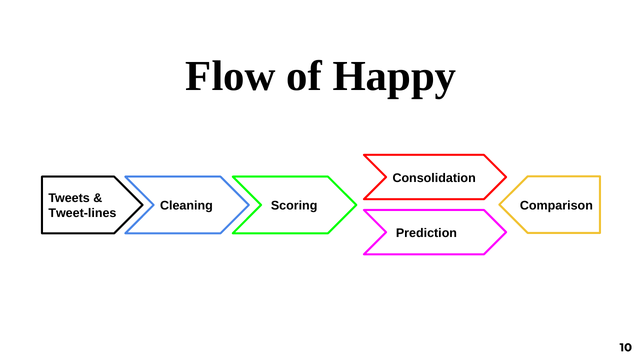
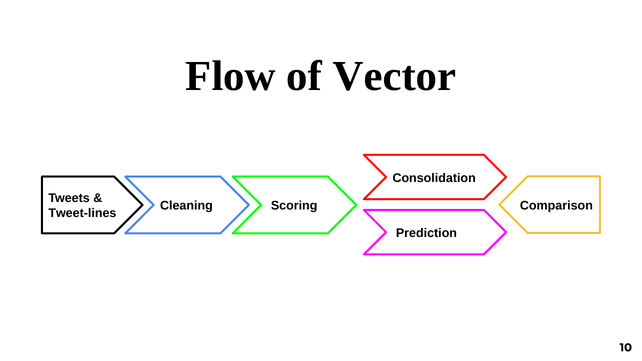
Happy: Happy -> Vector
